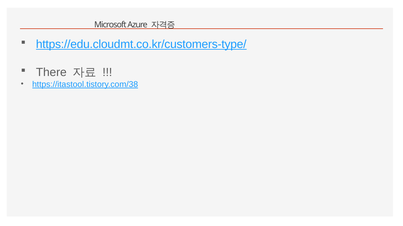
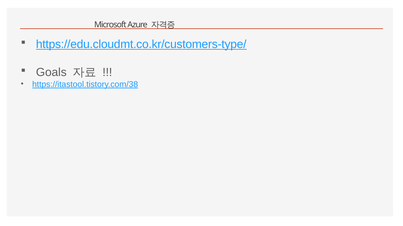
There: There -> Goals
